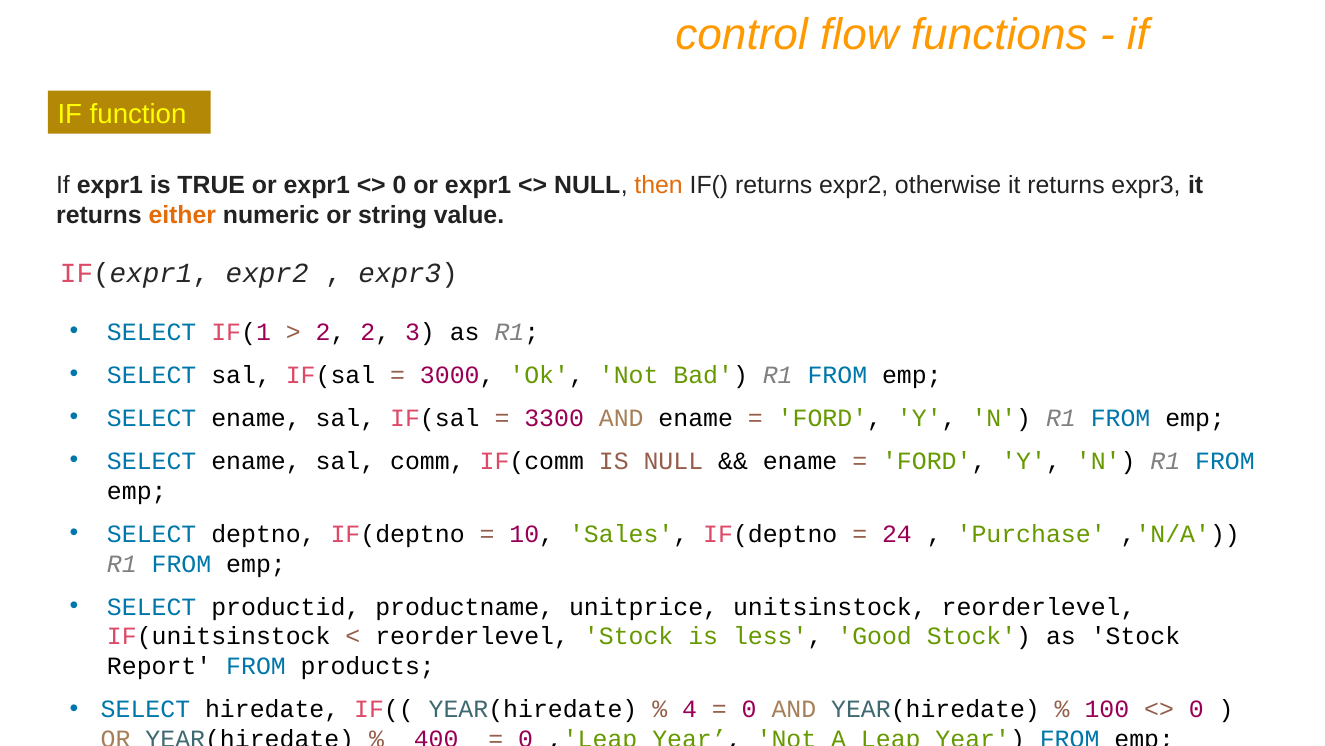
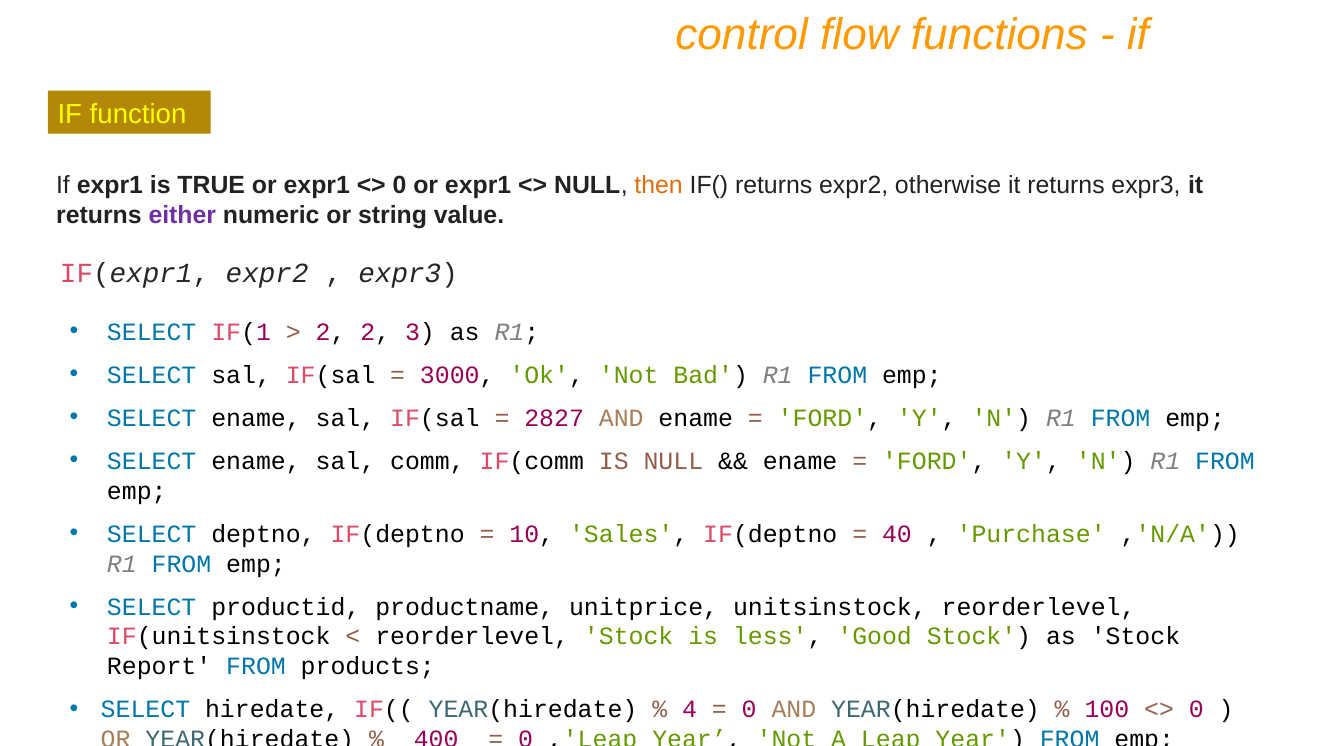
either colour: orange -> purple
3300: 3300 -> 2827
24: 24 -> 40
